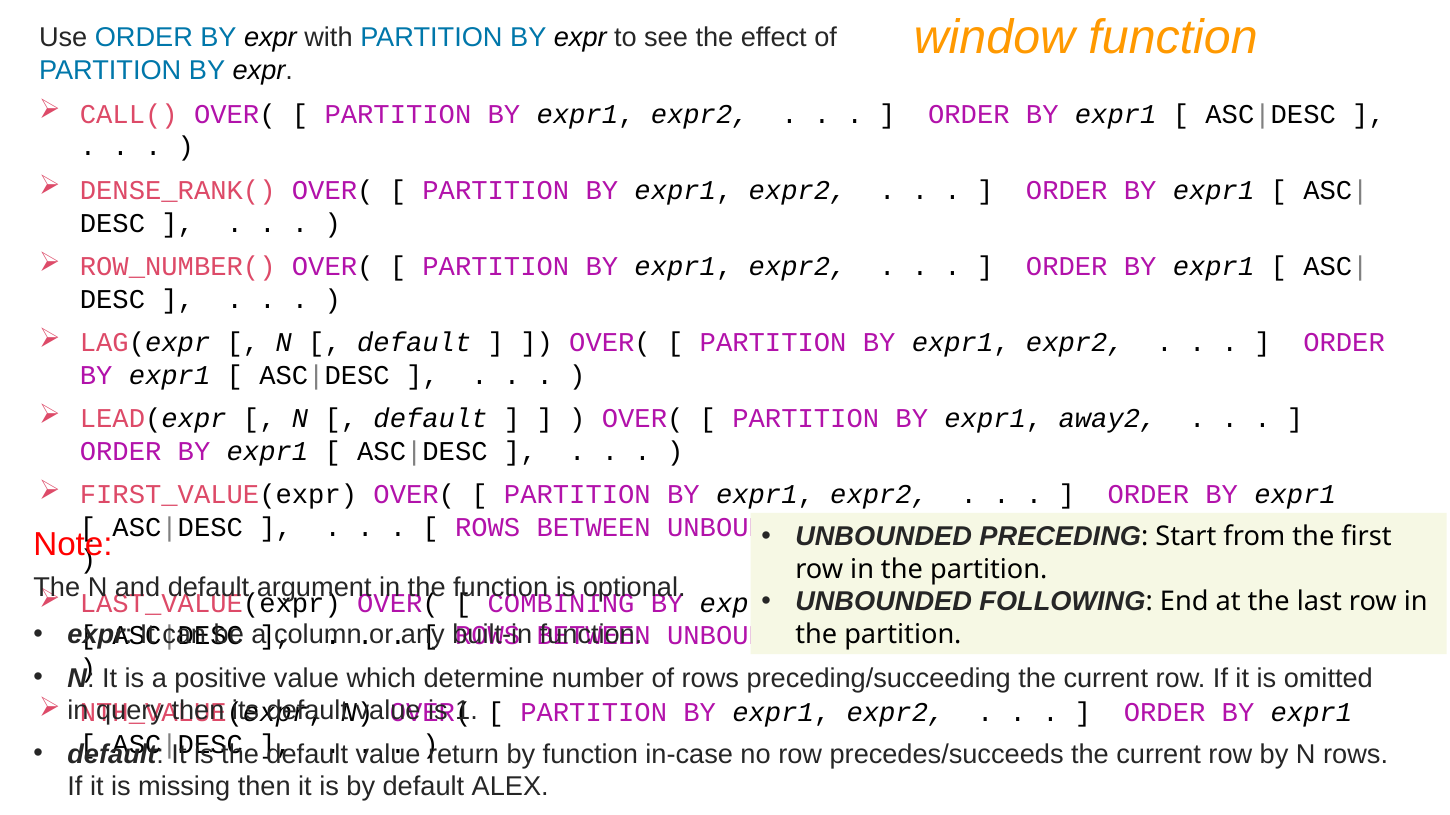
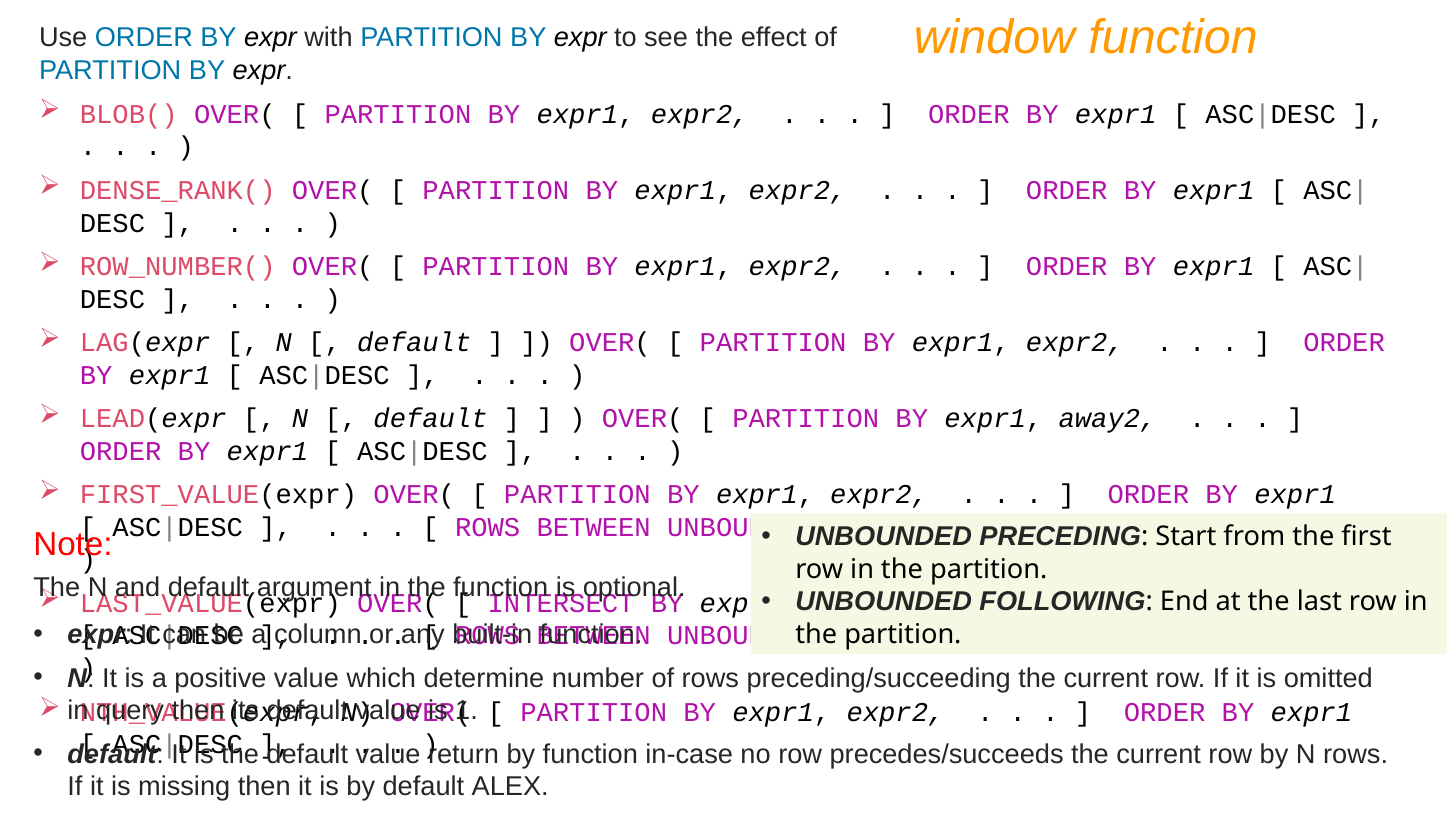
CALL(: CALL( -> BLOB(
COMBINING: COMBINING -> INTERSECT
